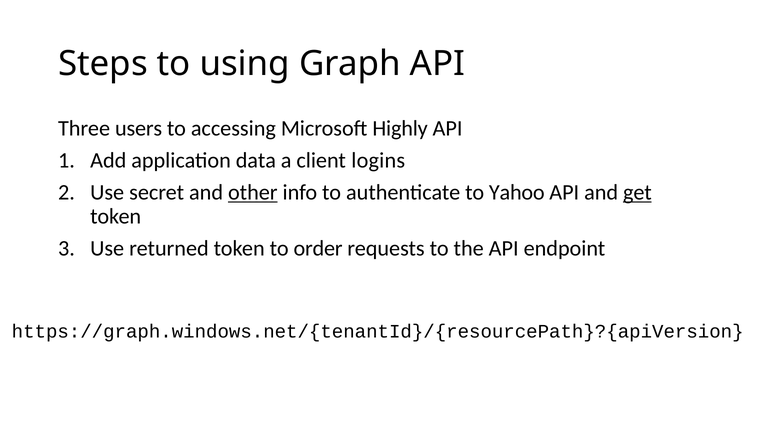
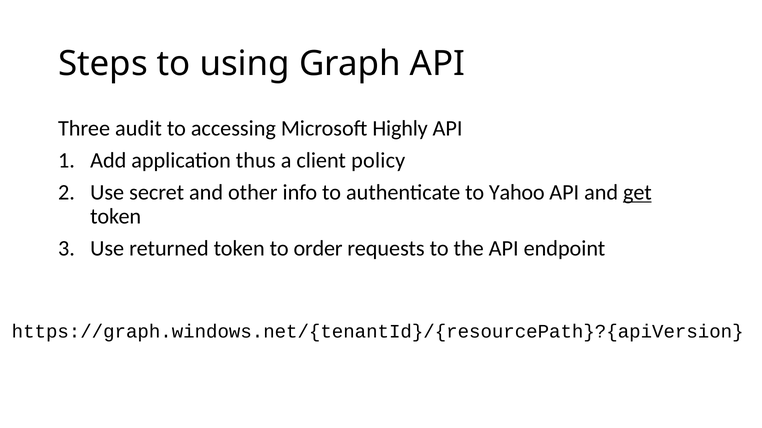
users: users -> audit
data: data -> thus
logins: logins -> policy
other underline: present -> none
